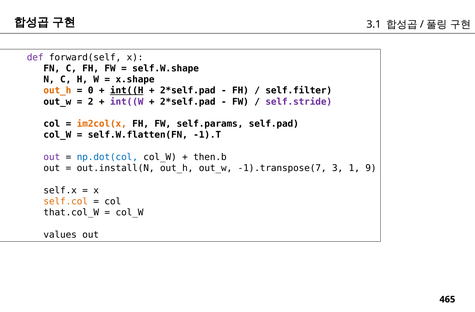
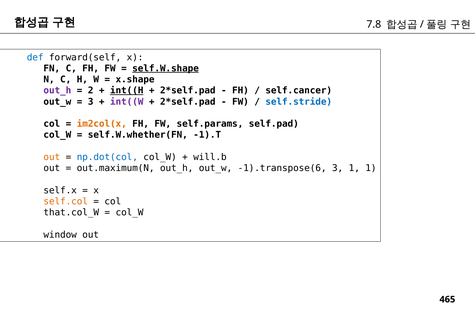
3.1: 3.1 -> 7.8
def colour: purple -> blue
self.W.shape underline: none -> present
out_h at (57, 91) colour: orange -> purple
0: 0 -> 2
self.filter: self.filter -> self.cancer
2 at (91, 102): 2 -> 3
self.stride colour: purple -> blue
self.W.flatten(FN: self.W.flatten(FN -> self.W.whether(FN
out at (52, 157) colour: purple -> orange
then.b: then.b -> will.b
out.install(N: out.install(N -> out.maximum(N
-1).transpose(7: -1).transpose(7 -> -1).transpose(6
1 9: 9 -> 1
values: values -> window
